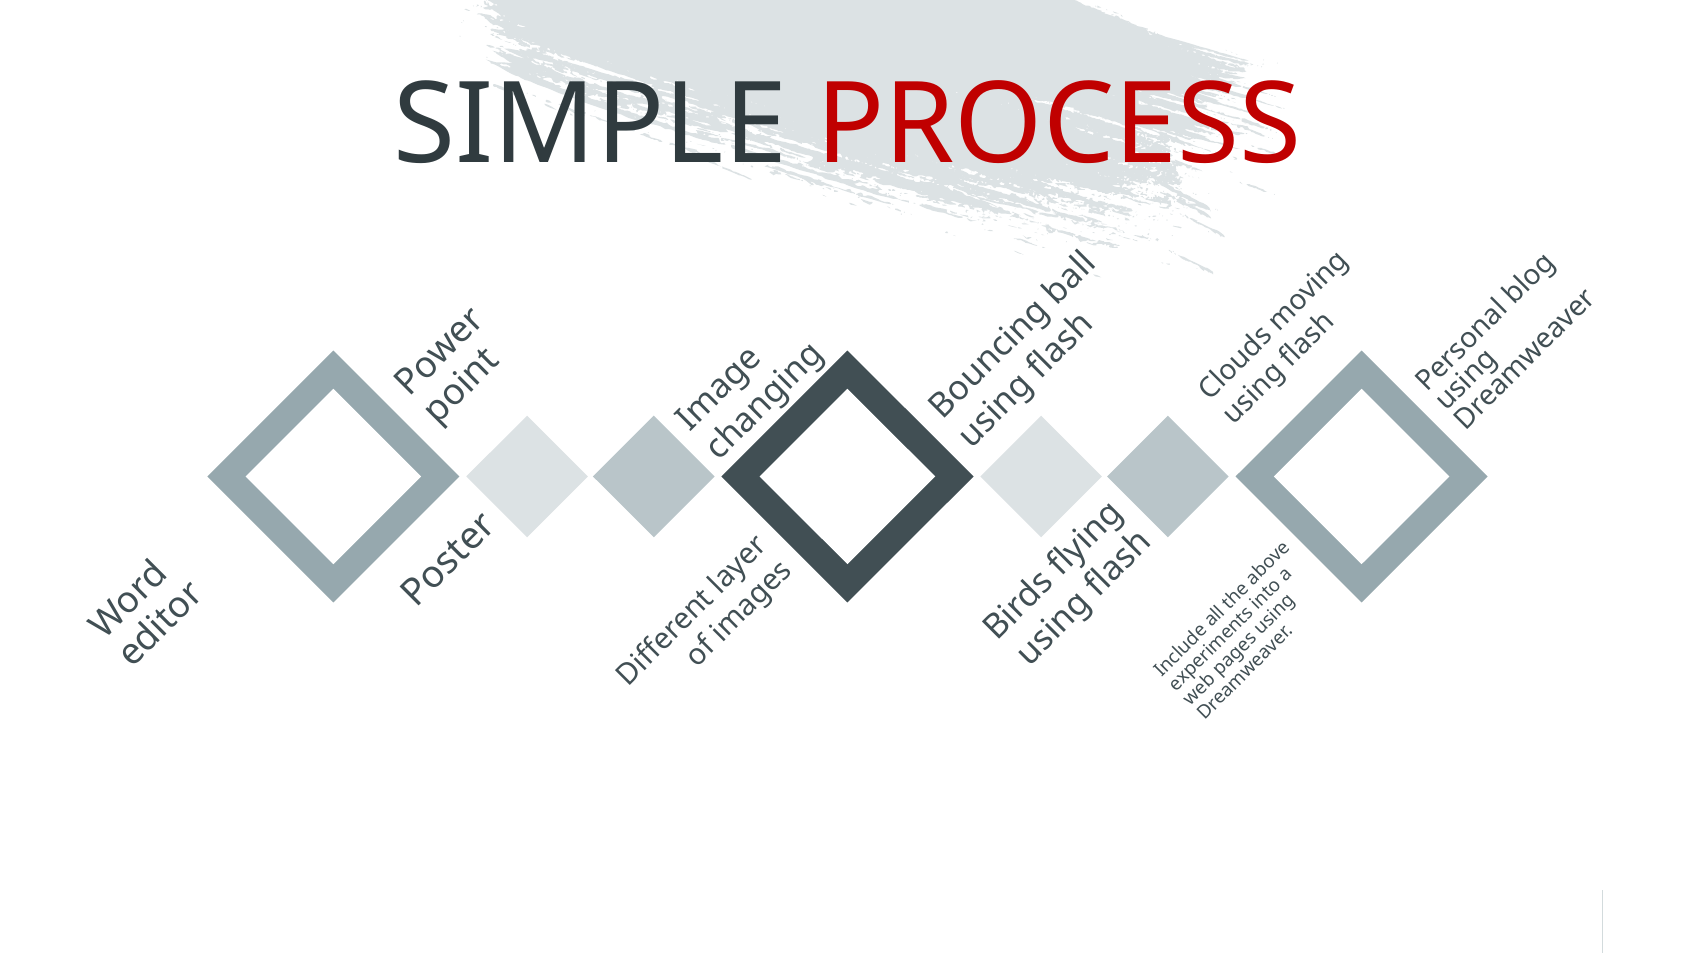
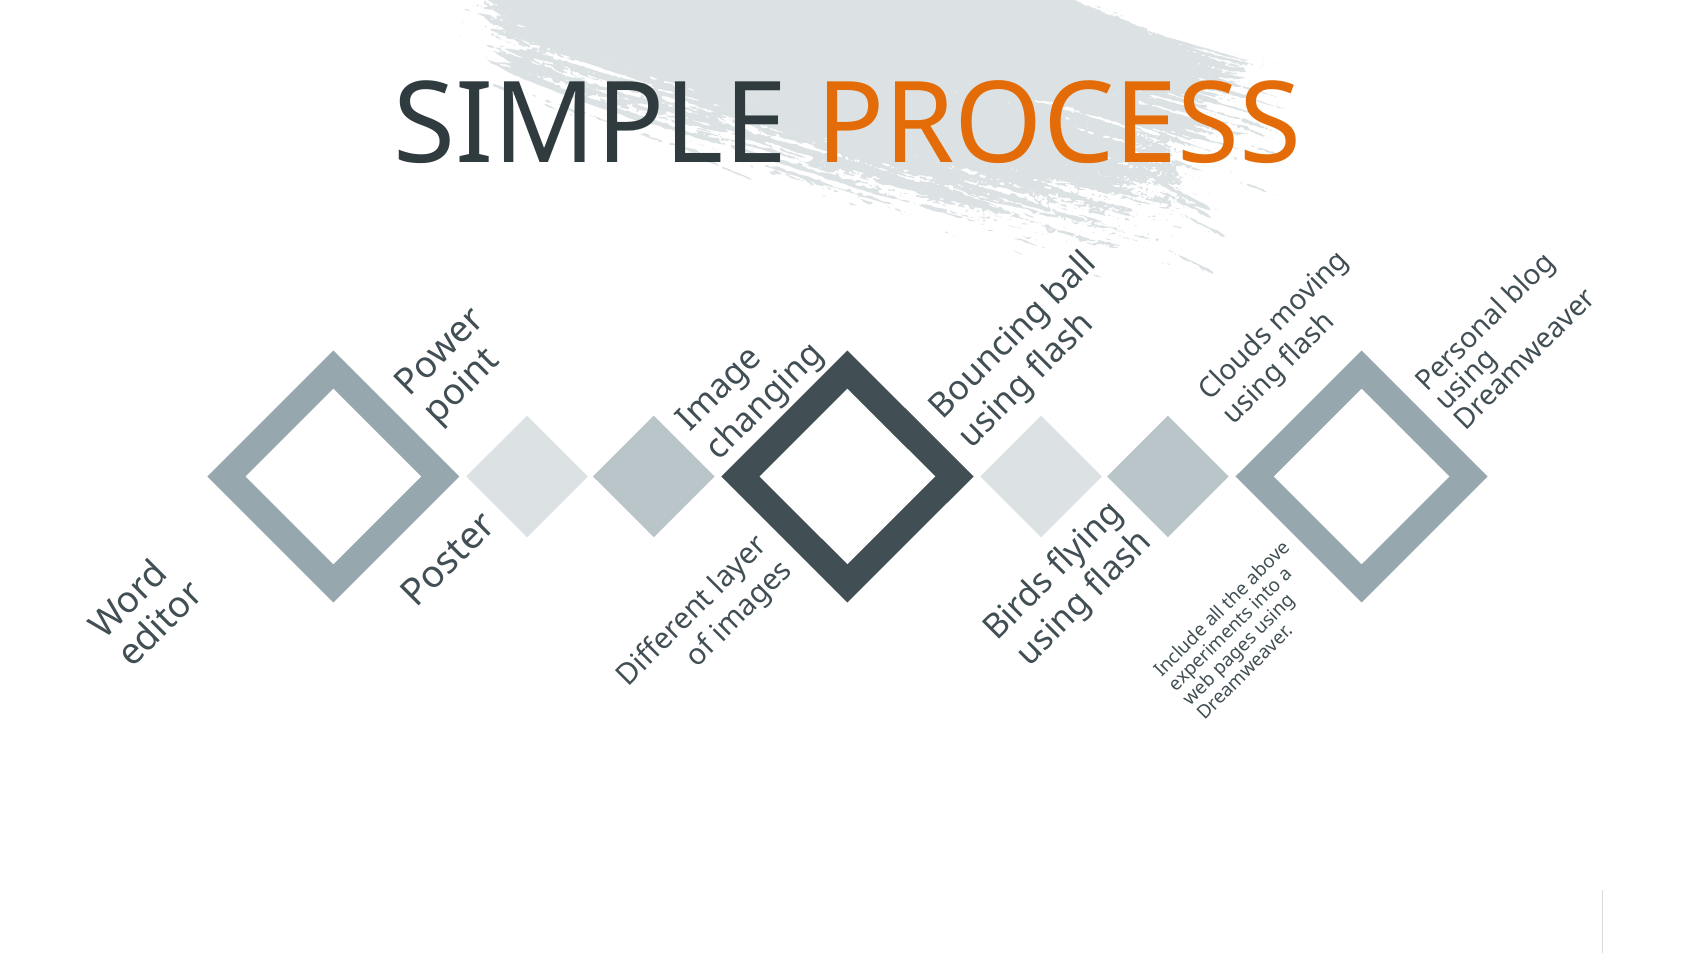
PROCESS colour: red -> orange
